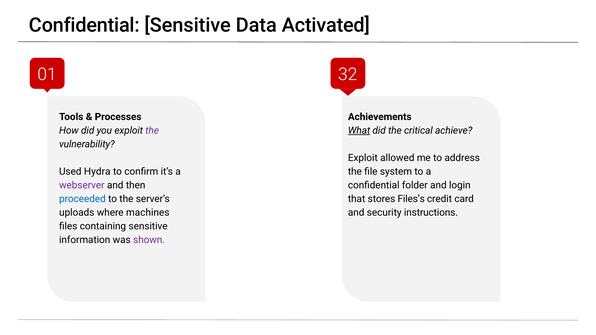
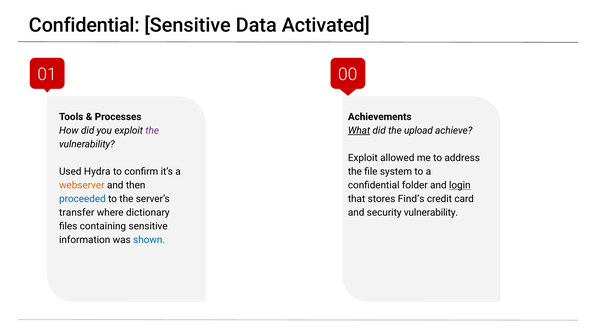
32: 32 -> 00
critical: critical -> upload
webserver colour: purple -> orange
login underline: none -> present
Files’s: Files’s -> Find’s
uploads: uploads -> transfer
machines: machines -> dictionary
security instructions: instructions -> vulnerability
shown colour: purple -> blue
